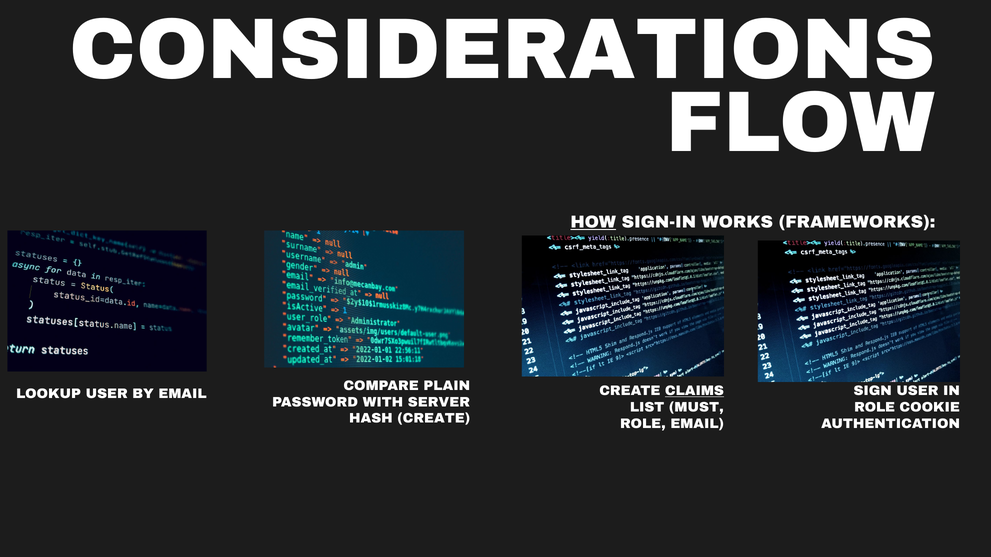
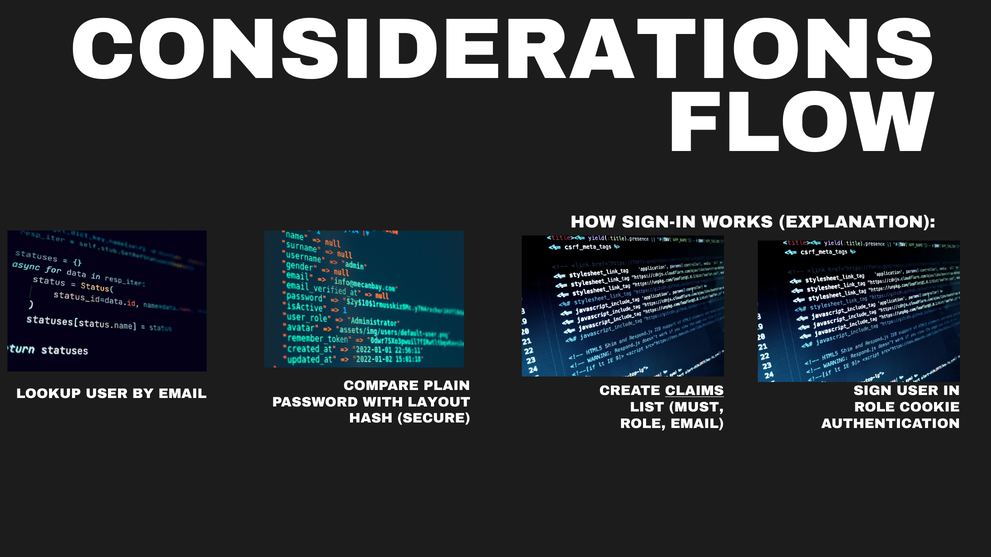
HOW underline: present -> none
FRAMEWORKS: FRAMEWORKS -> EXPLANATION
SERVER: SERVER -> LAYOUT
HASH CREATE: CREATE -> SECURE
